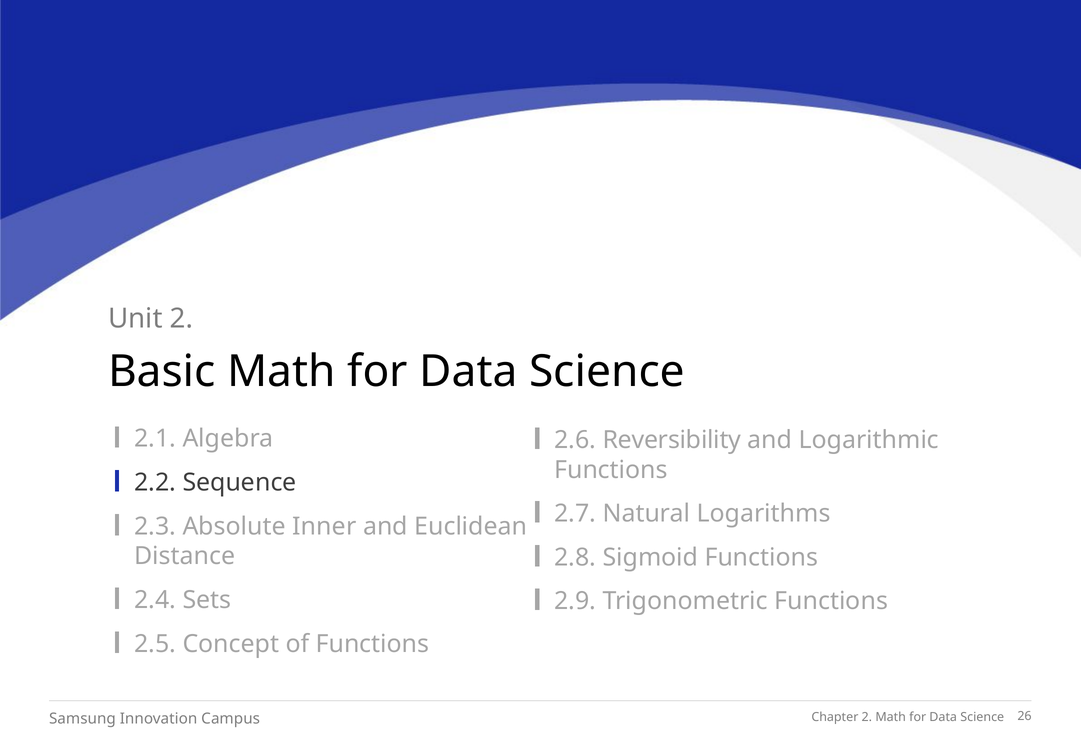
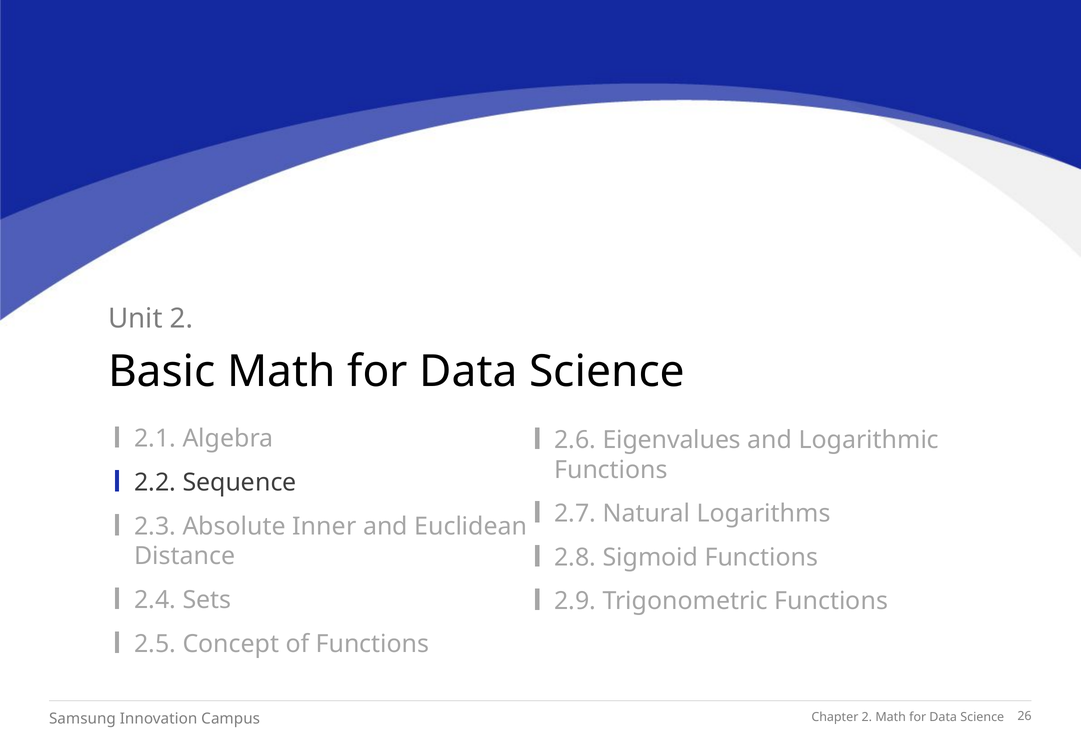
Reversibility: Reversibility -> Eigenvalues
